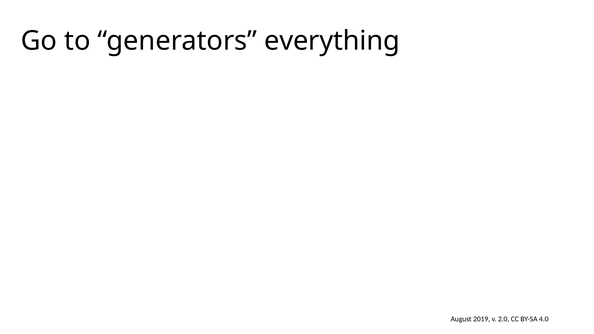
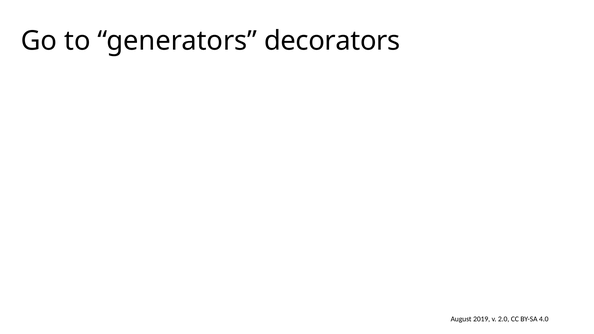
everything: everything -> decorators
